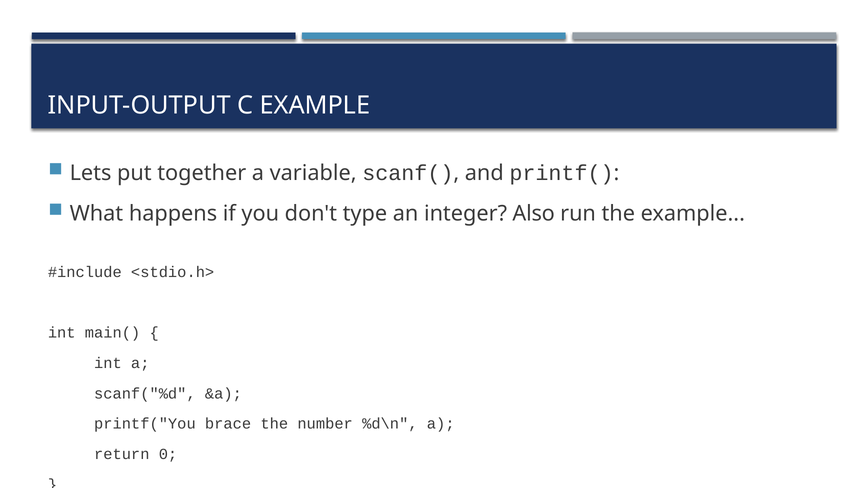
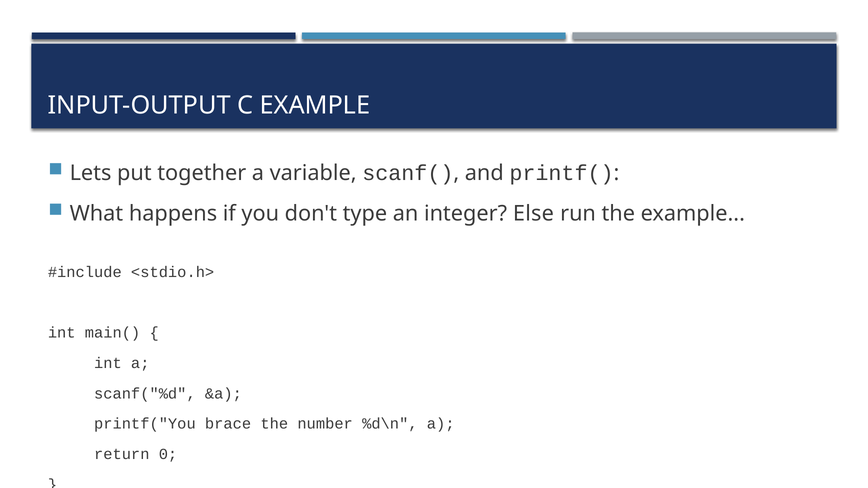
Also: Also -> Else
